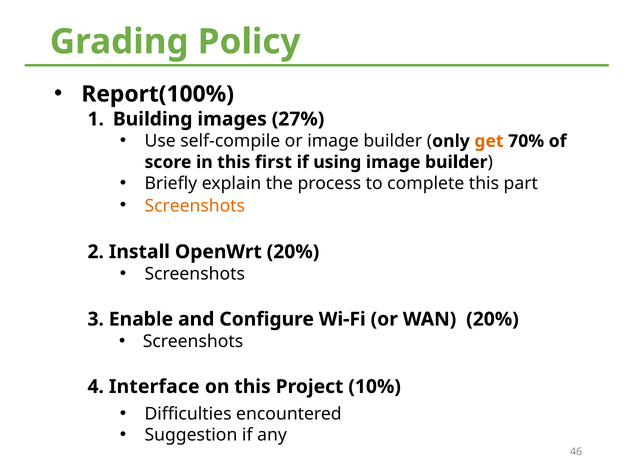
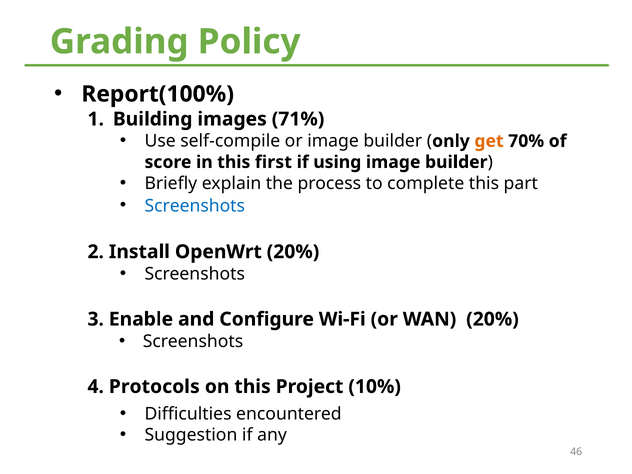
27%: 27% -> 71%
Screenshots at (195, 206) colour: orange -> blue
Interface: Interface -> Protocols
